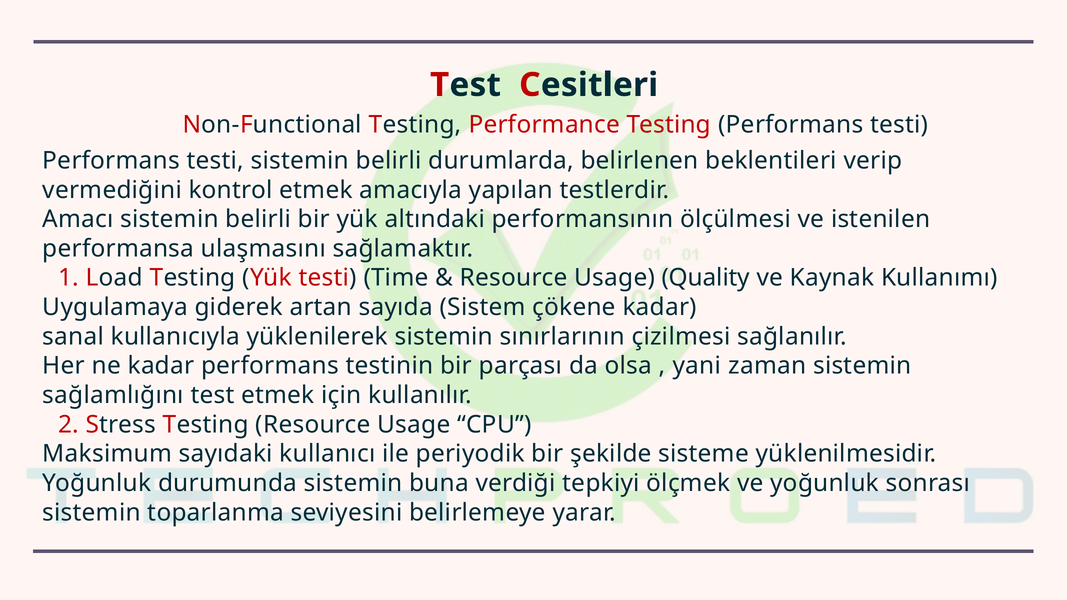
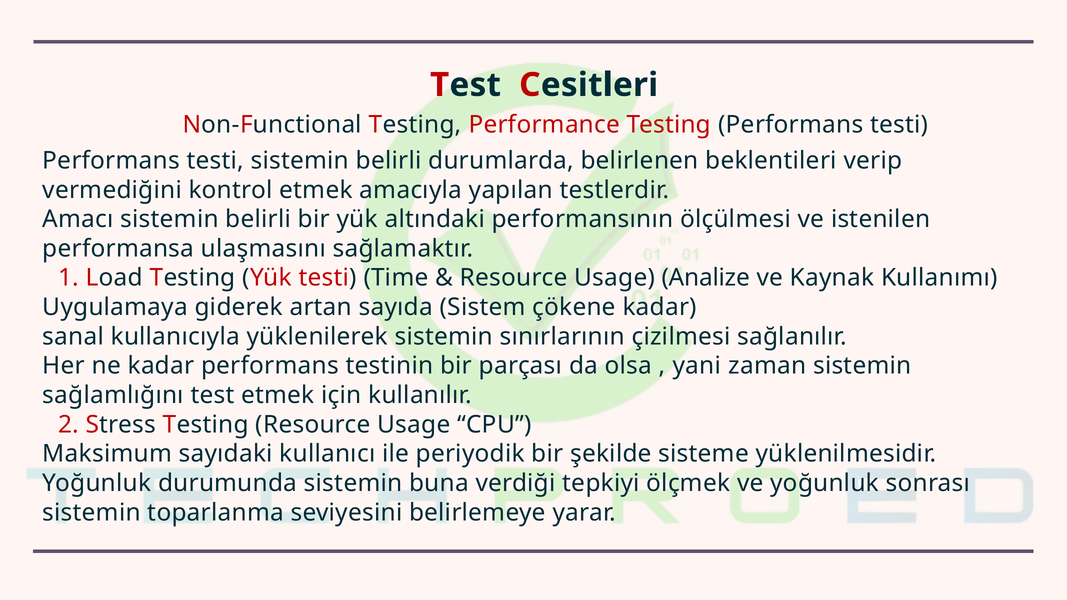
Quality: Quality -> Analize
